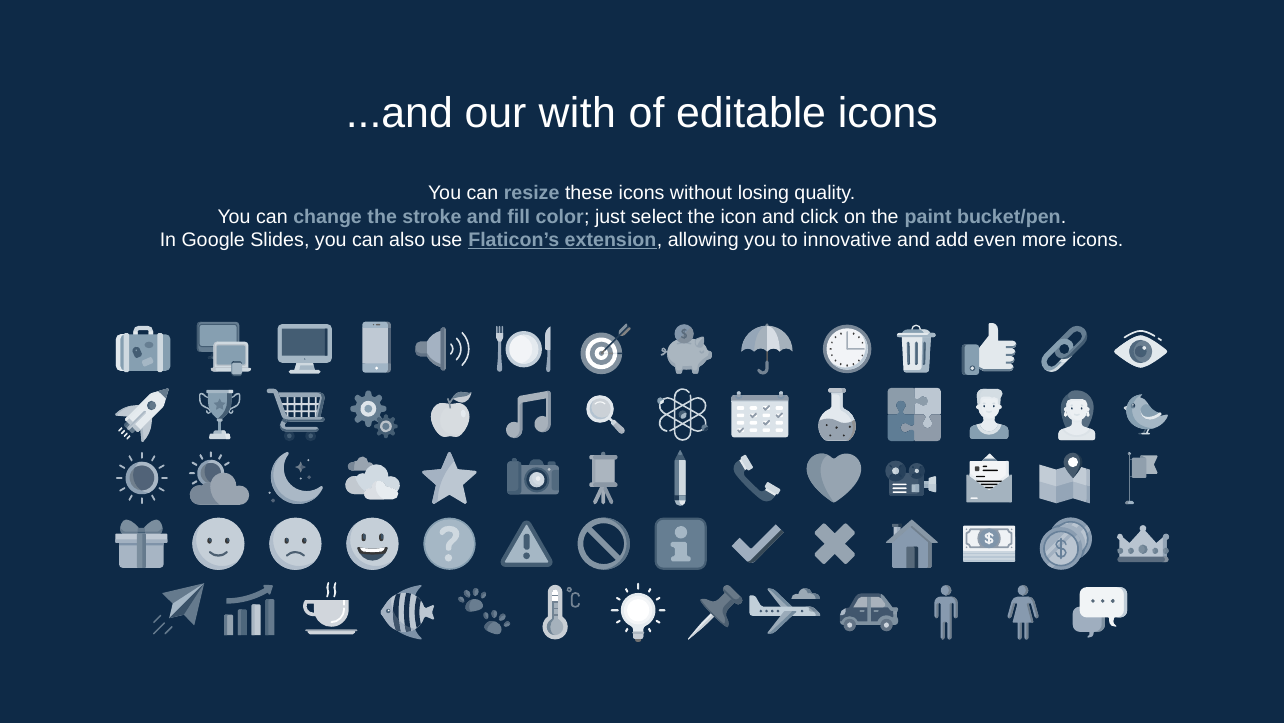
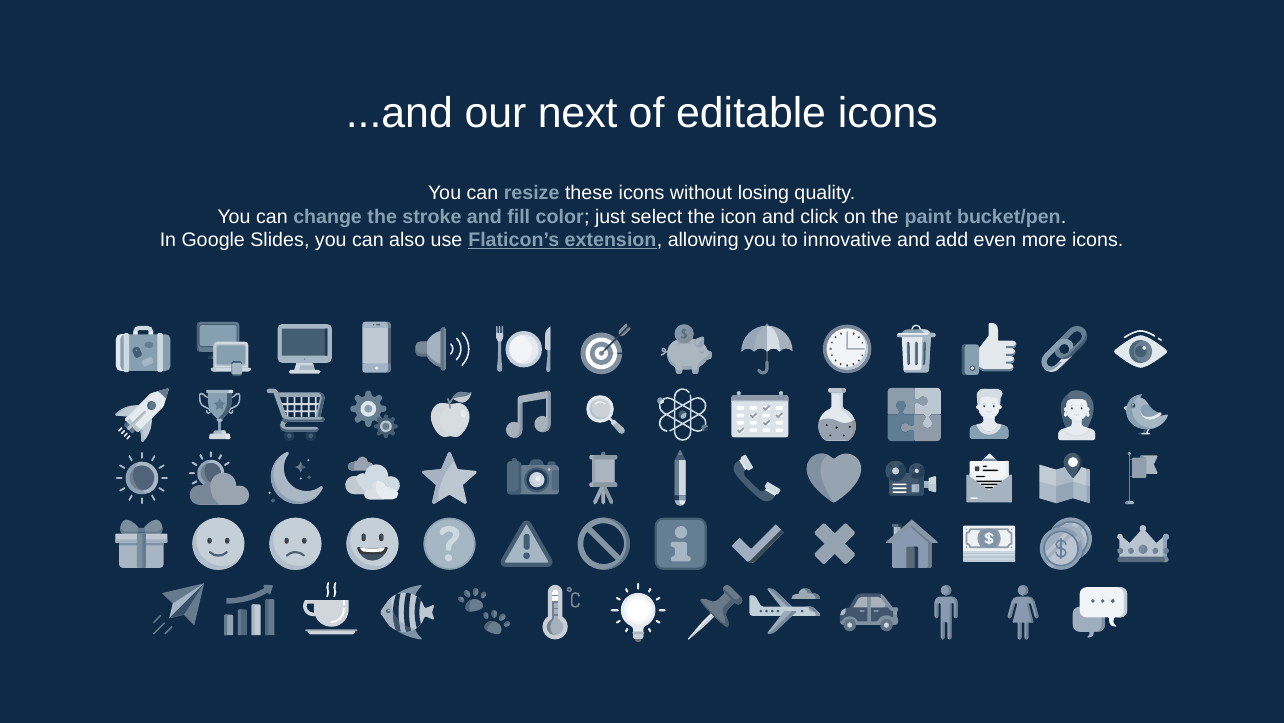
with: with -> next
